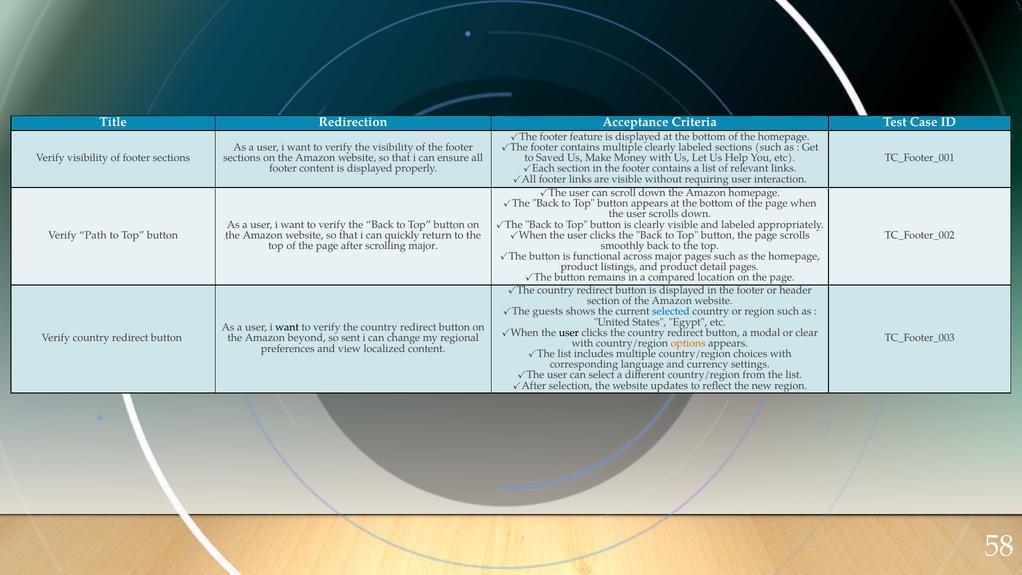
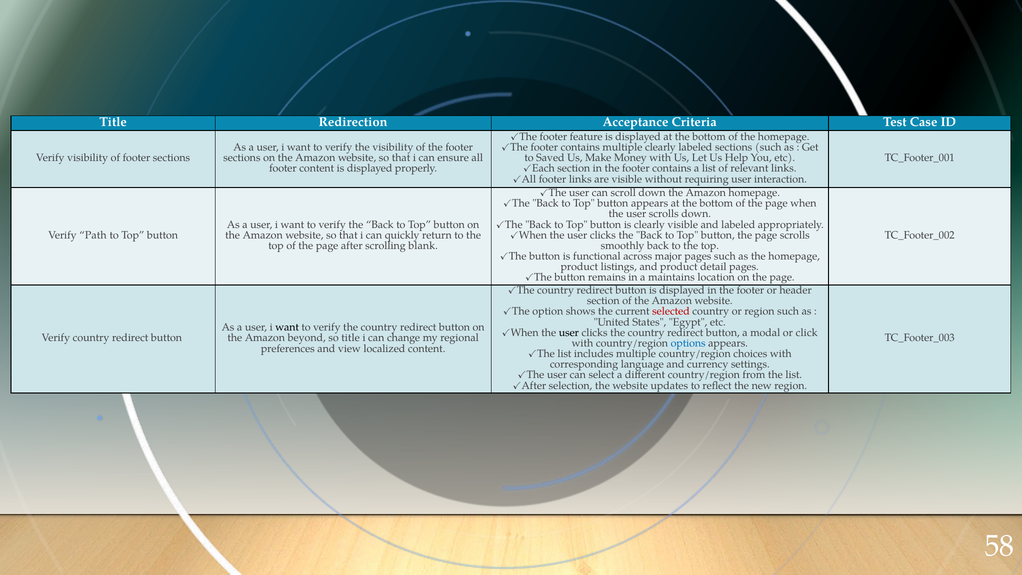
scrolling major: major -> blank
compared: compared -> maintains
guests: guests -> option
selected colour: blue -> red
clear: clear -> click
so sent: sent -> title
options colour: orange -> blue
